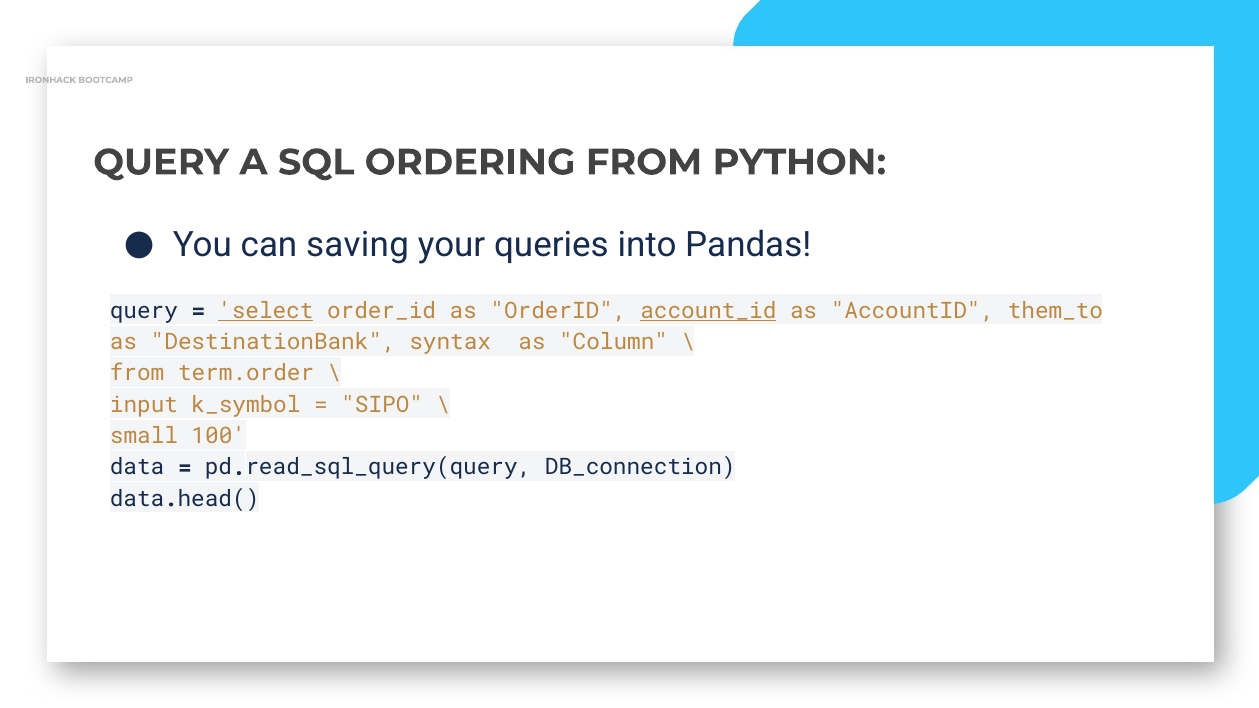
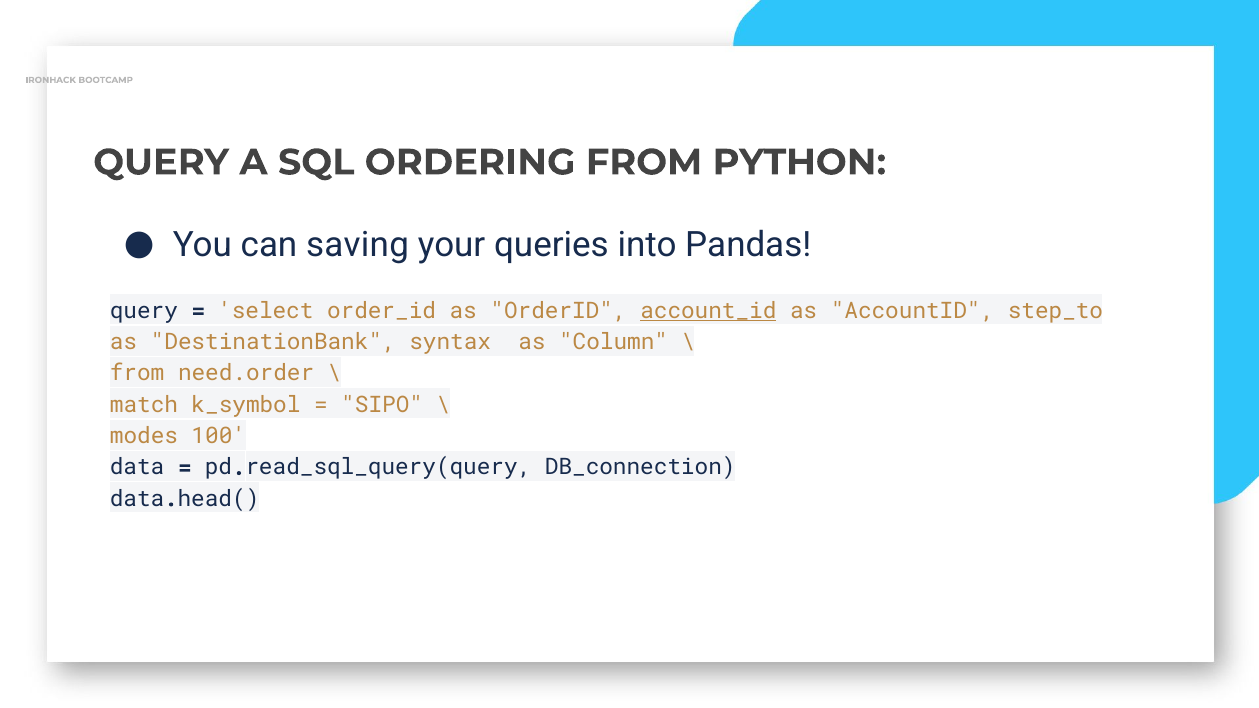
select underline: present -> none
them_to: them_to -> step_to
term.order: term.order -> need.order
input: input -> match
small: small -> modes
